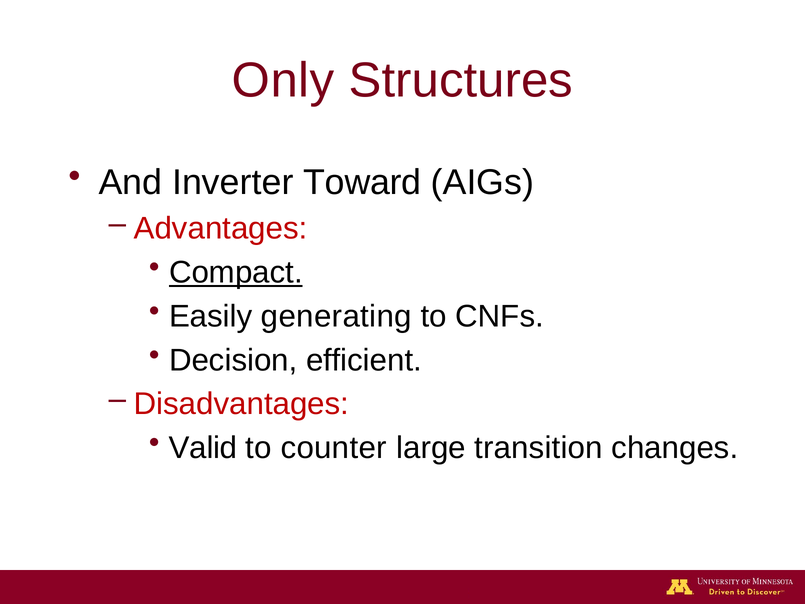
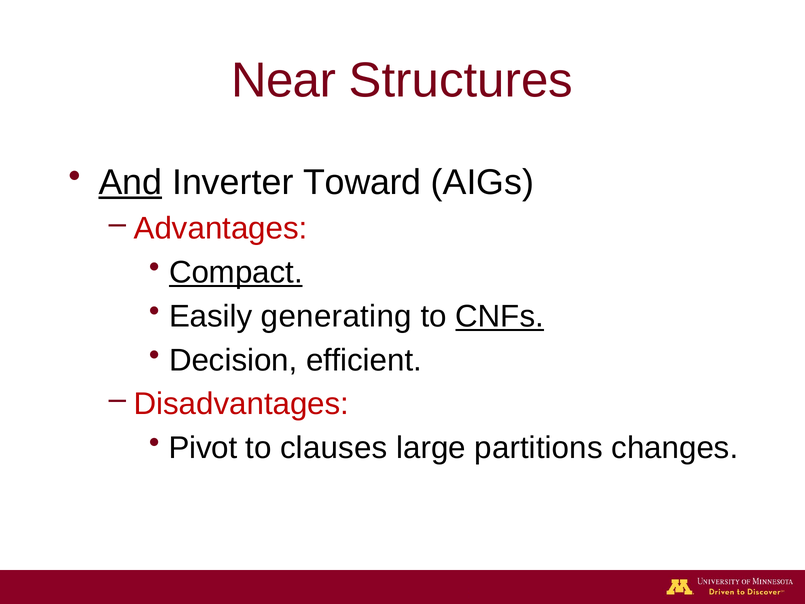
Only: Only -> Near
And underline: none -> present
CNFs underline: none -> present
Valid: Valid -> Pivot
counter: counter -> clauses
transition: transition -> partitions
